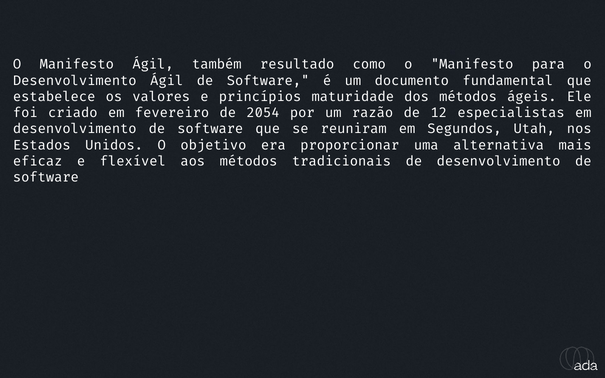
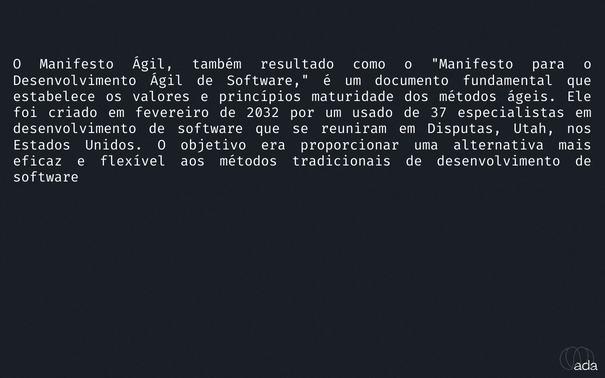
2054: 2054 -> 2032
razão: razão -> usado
12: 12 -> 37
Segundos: Segundos -> Disputas
